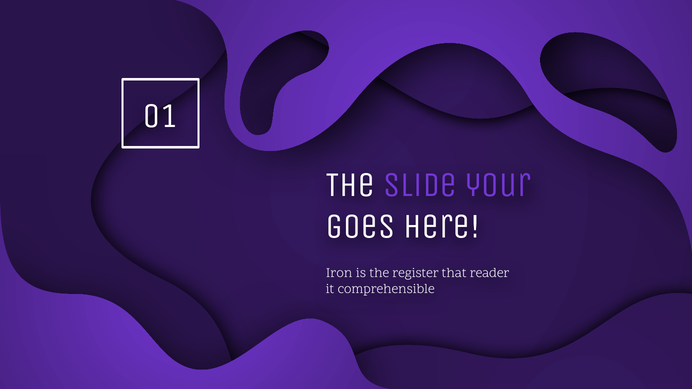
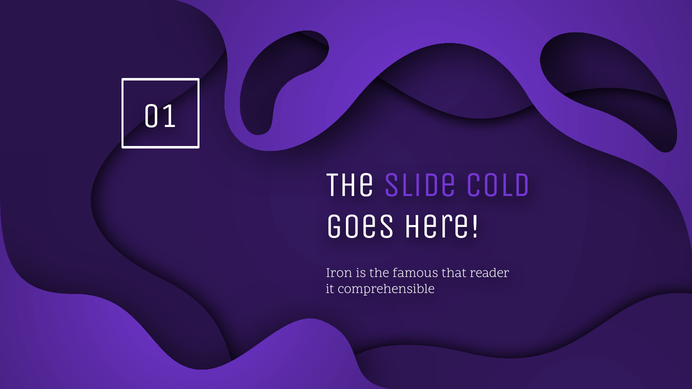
your: your -> cold
register: register -> famous
